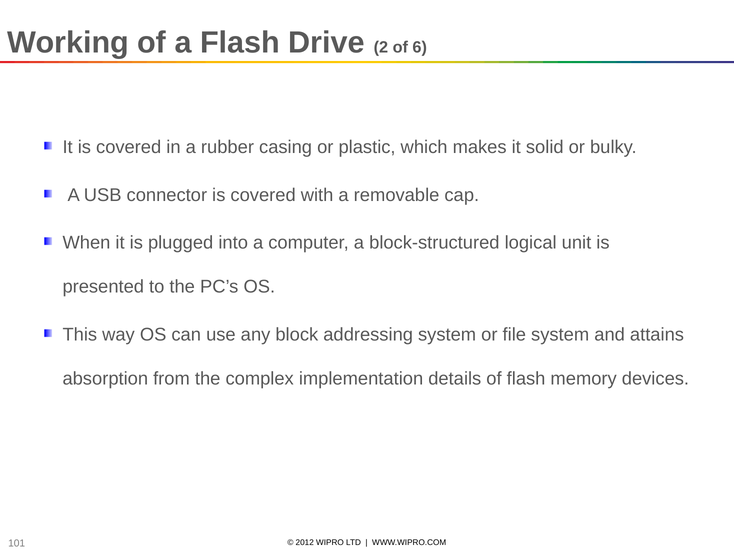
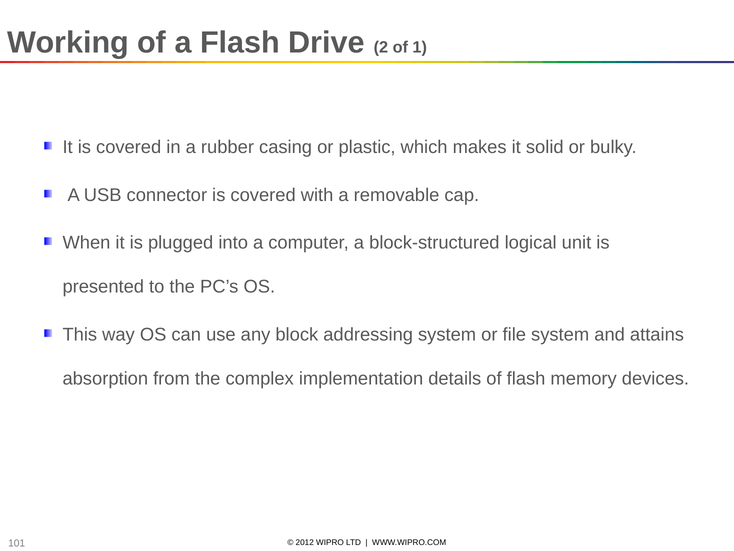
6: 6 -> 1
